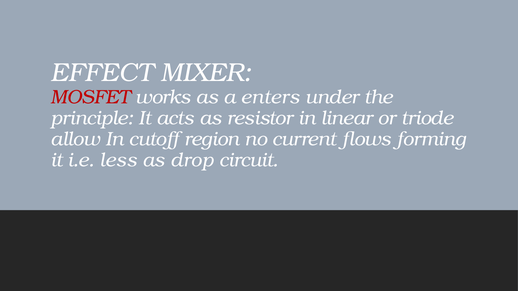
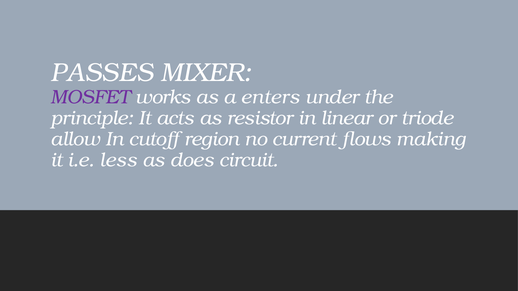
EFFECT: EFFECT -> PASSES
MOSFET colour: red -> purple
forming: forming -> making
drop: drop -> does
